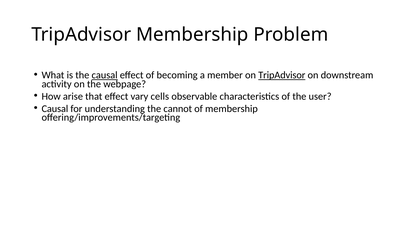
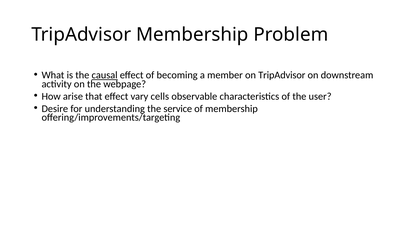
TripAdvisor at (282, 75) underline: present -> none
Causal at (55, 109): Causal -> Desire
cannot: cannot -> service
